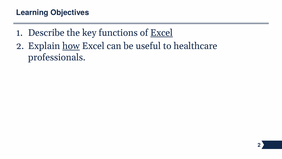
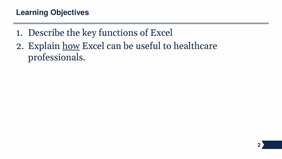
Excel at (162, 33) underline: present -> none
